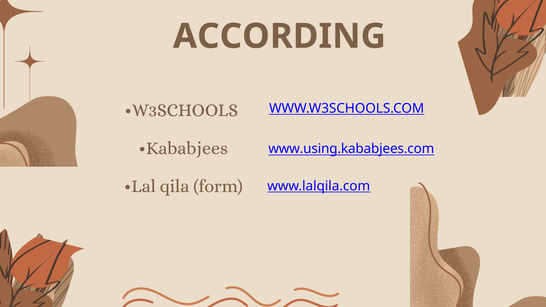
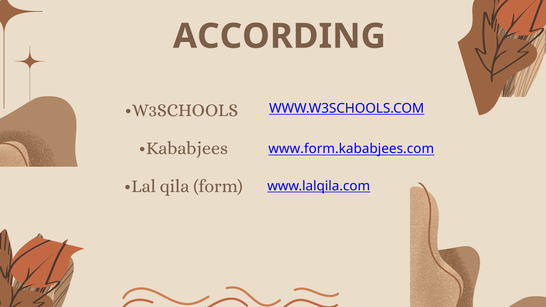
www.using.kababjees.com: www.using.kababjees.com -> www.form.kababjees.com
